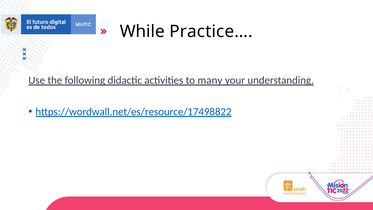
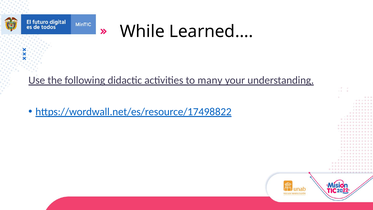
Practice…: Practice… -> Learned…
